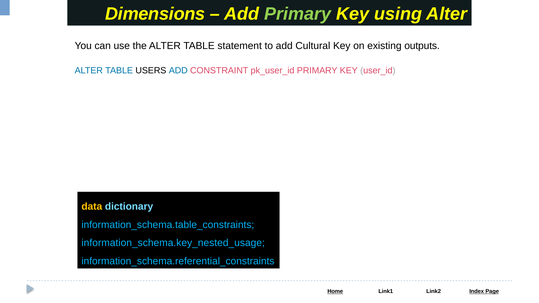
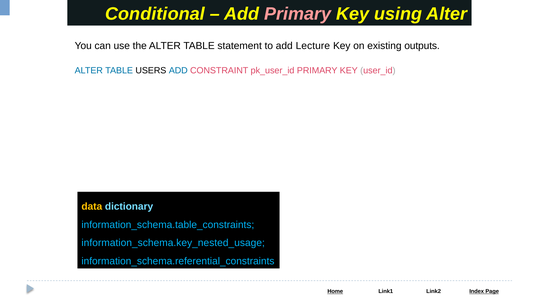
Dimensions: Dimensions -> Conditional
Primary at (298, 14) colour: light green -> pink
Cultural: Cultural -> Lecture
